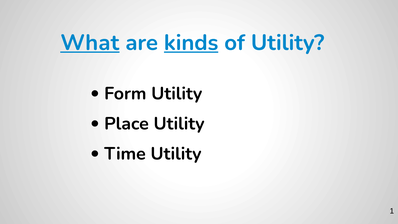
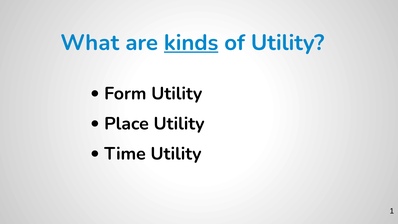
What underline: present -> none
